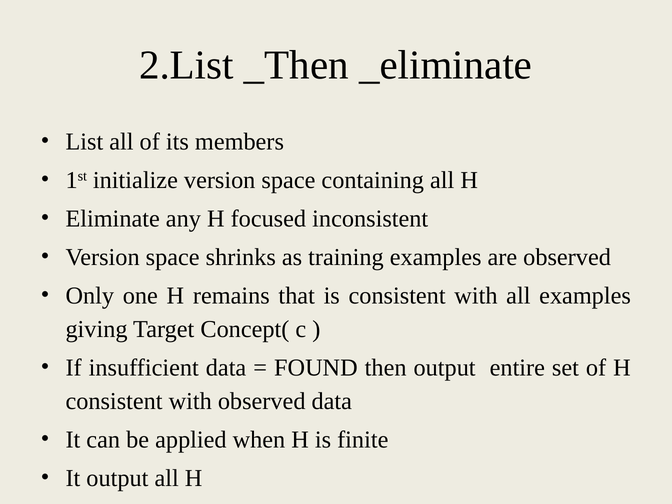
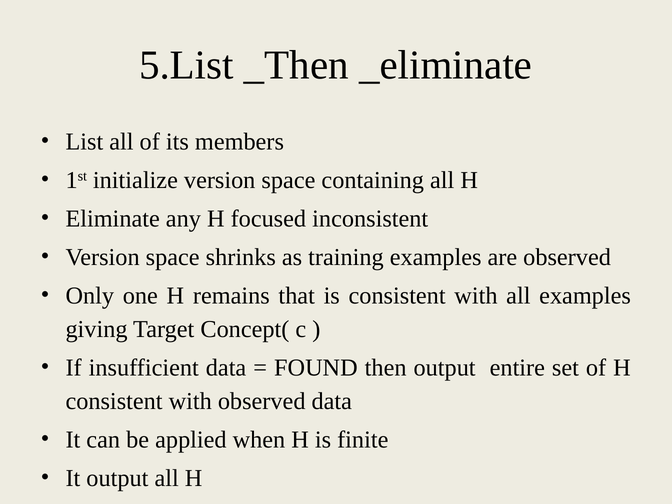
2.List: 2.List -> 5.List
